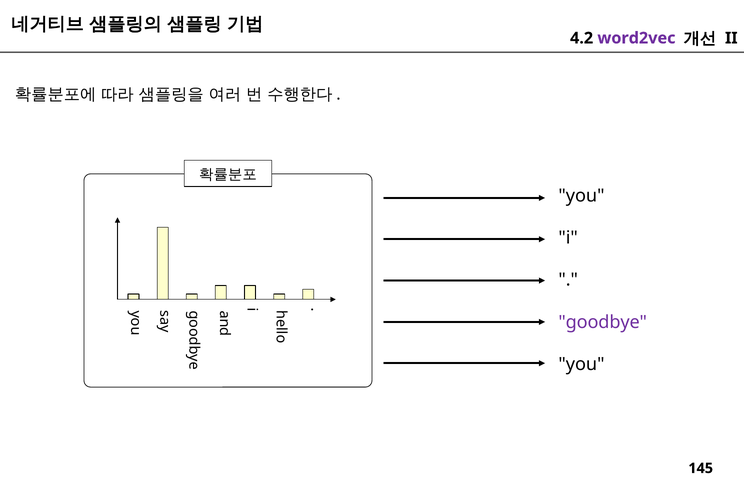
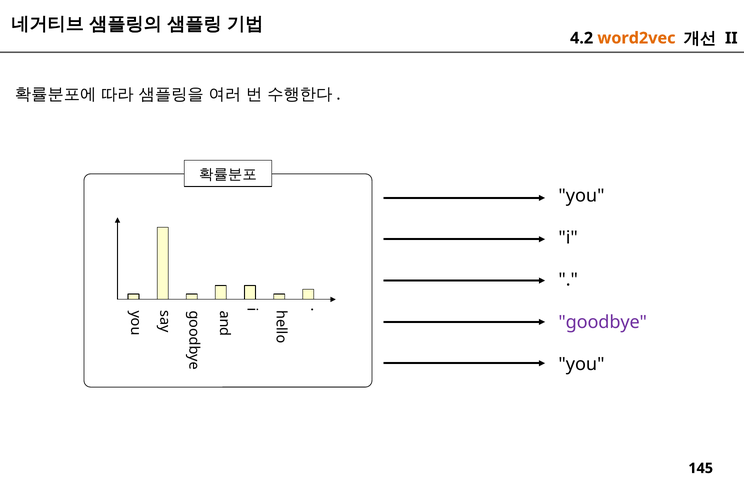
word2vec colour: purple -> orange
